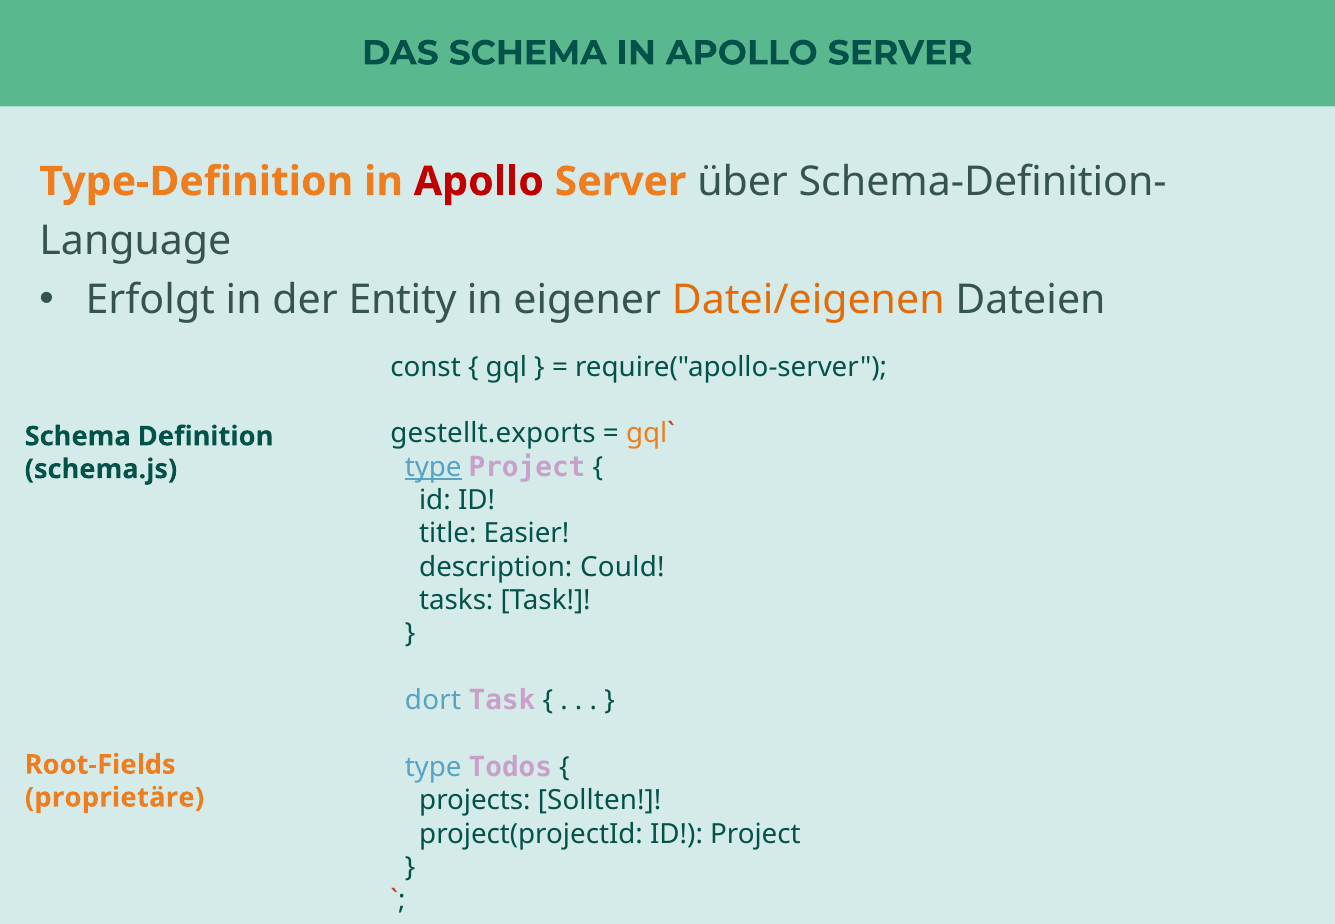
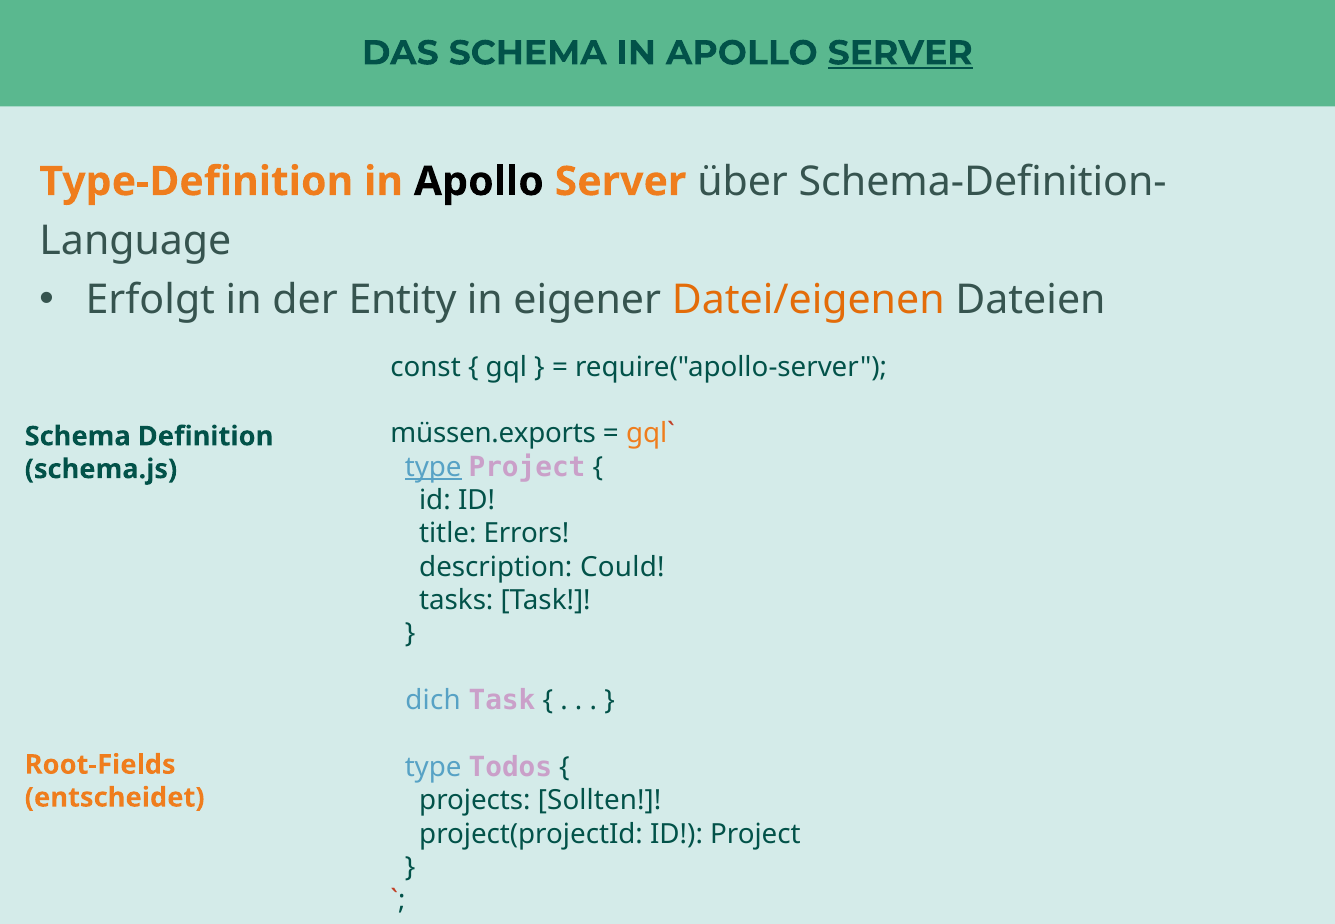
SERVER at (900, 53) underline: none -> present
Apollo at (479, 182) colour: red -> black
gestellt.exports: gestellt.exports -> müssen.exports
Easier: Easier -> Errors
dort: dort -> dich
proprietäre: proprietäre -> entscheidet
